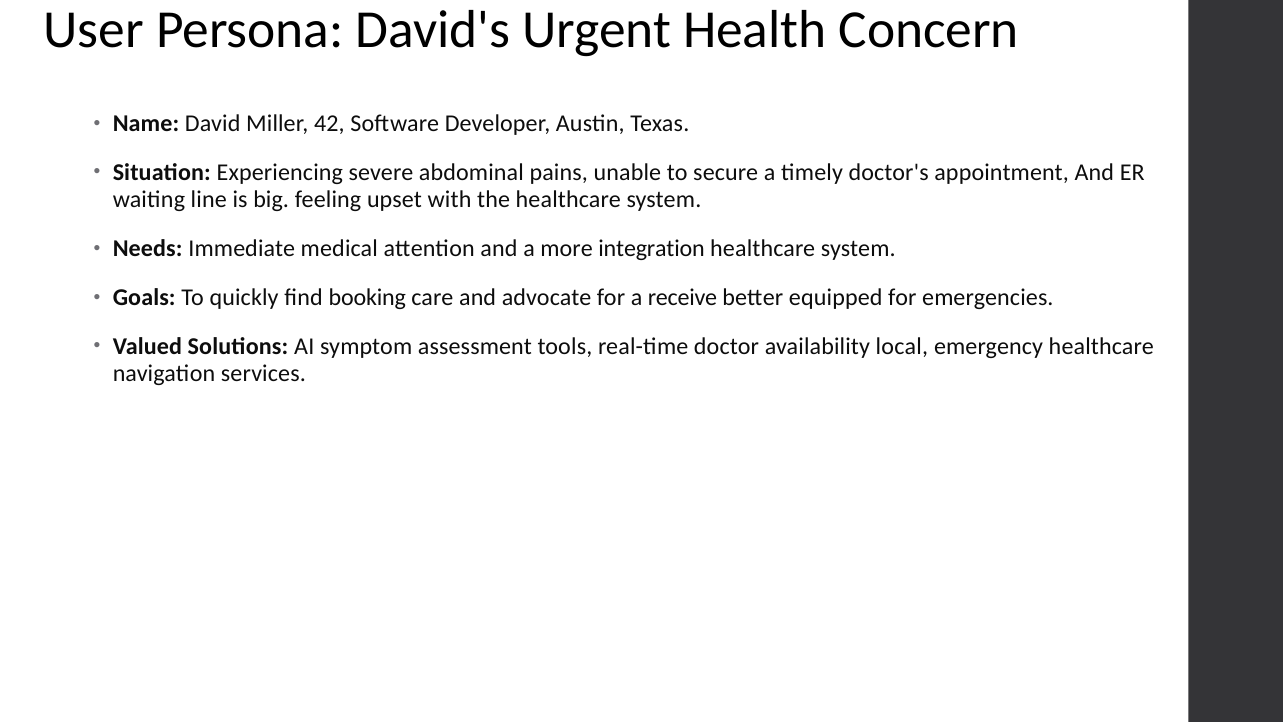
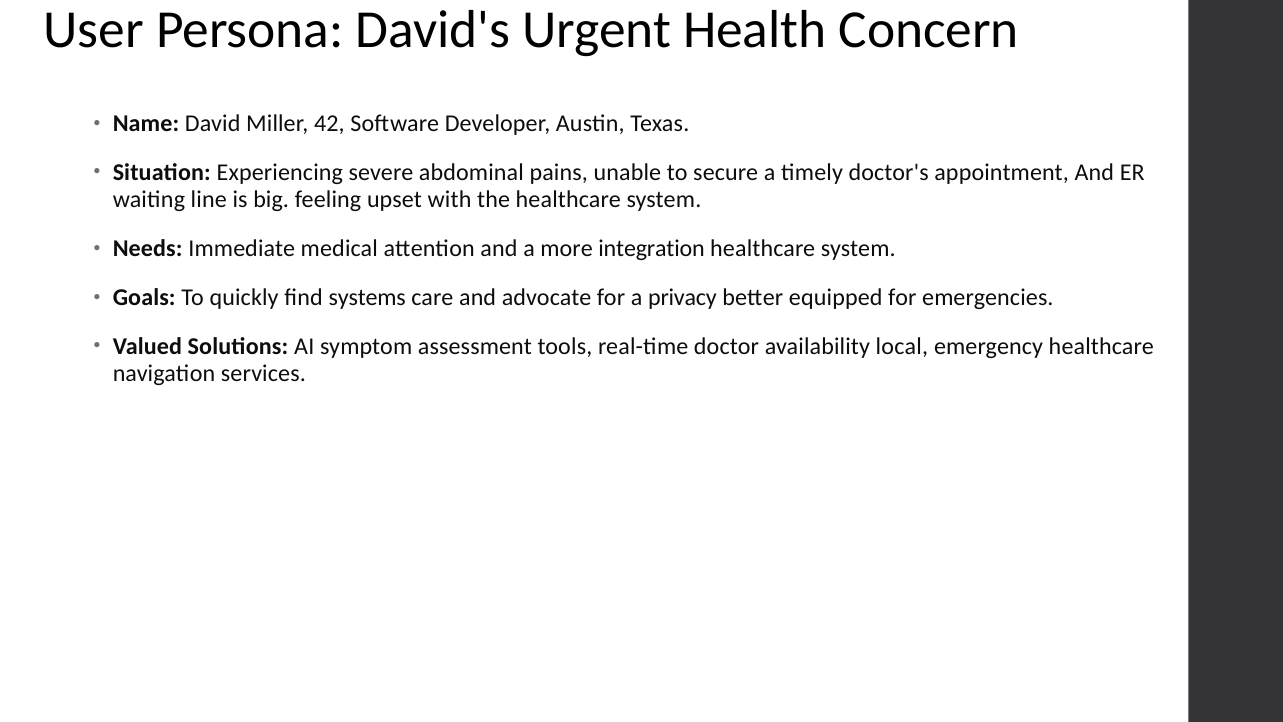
booking: booking -> systems
receive: receive -> privacy
